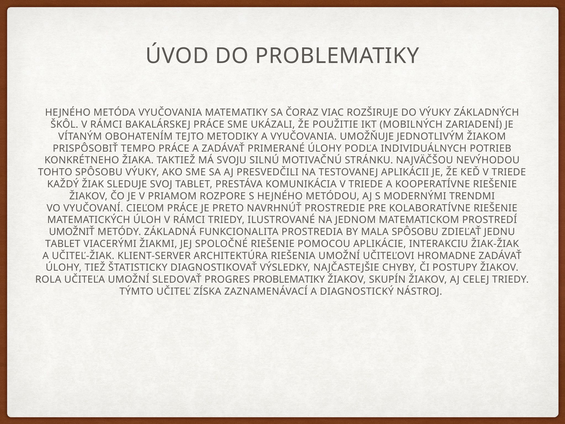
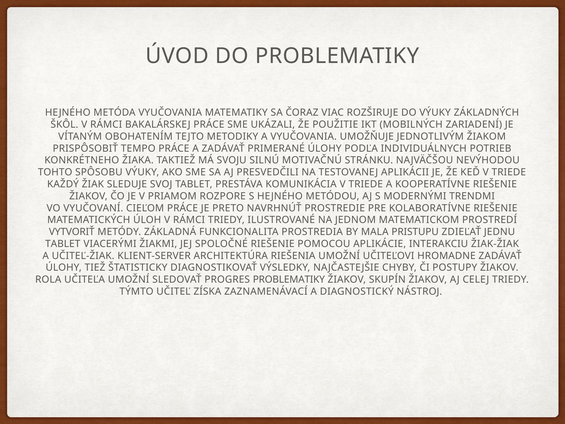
UMOŽNIŤ: UMOŽNIŤ -> VYTVORIŤ
MALA SPÔSOBU: SPÔSOBU -> PRISTUPU
